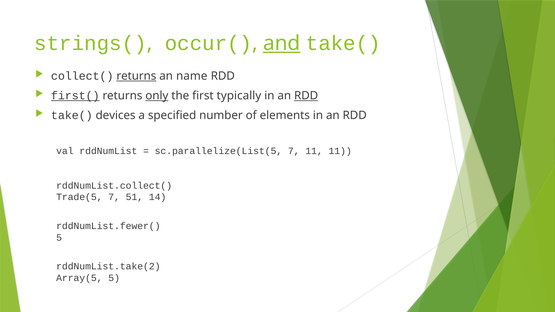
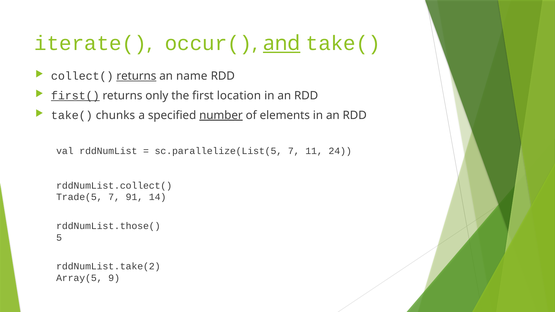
strings(: strings( -> iterate(
only underline: present -> none
typically: typically -> location
RDD at (306, 96) underline: present -> none
devices: devices -> chunks
number underline: none -> present
11 11: 11 -> 24
51: 51 -> 91
rddNumList.fewer(: rddNumList.fewer( -> rddNumList.those(
Array(5 5: 5 -> 9
